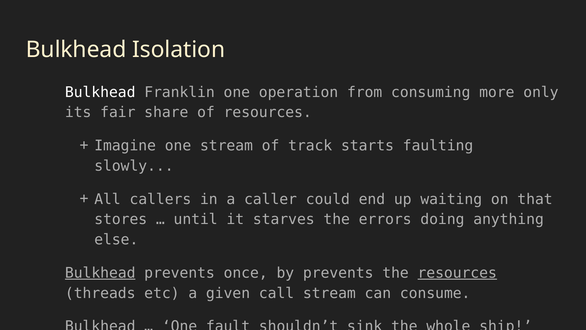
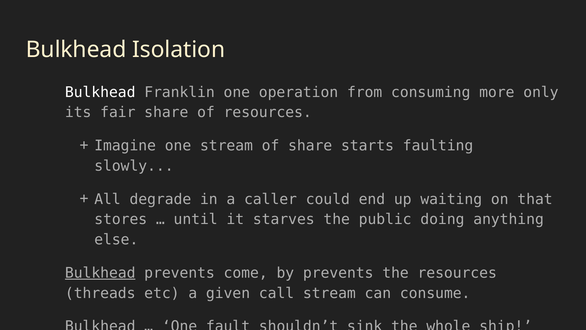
of track: track -> share
callers: callers -> degrade
errors: errors -> public
once: once -> come
resources at (457, 273) underline: present -> none
